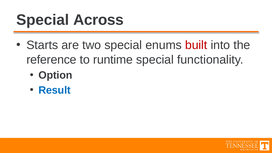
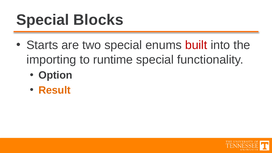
Across: Across -> Blocks
reference: reference -> importing
Result colour: blue -> orange
